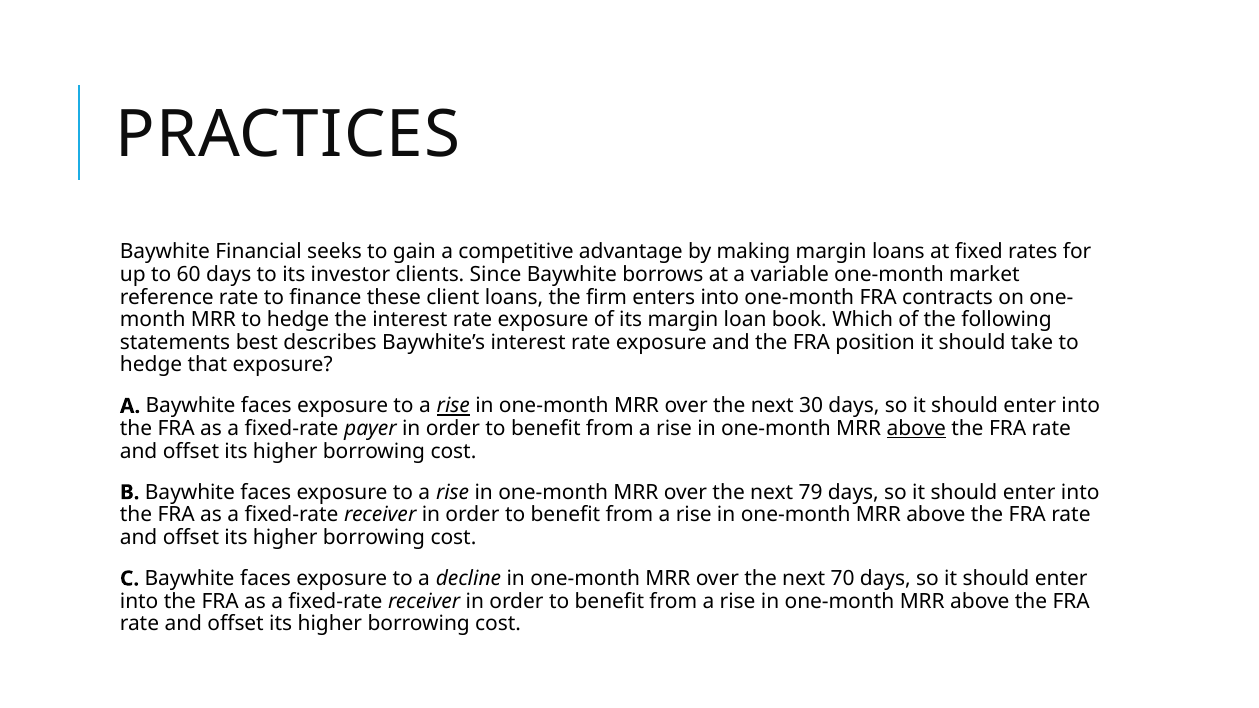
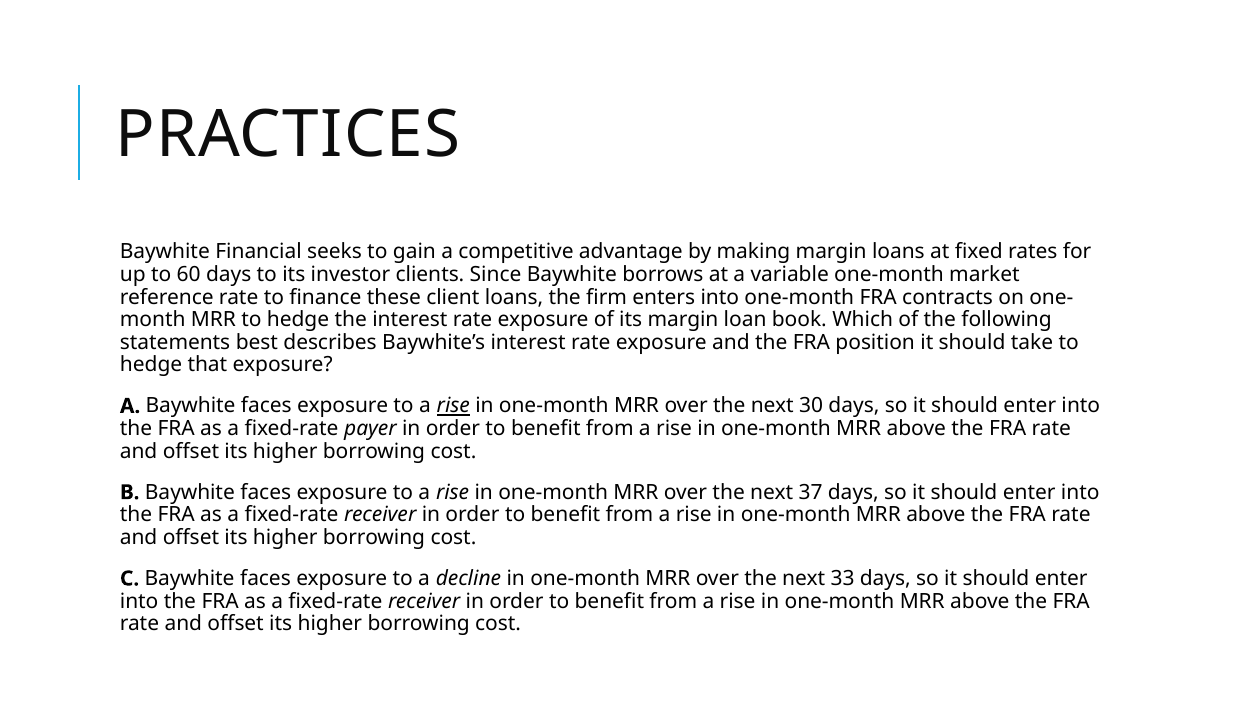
above at (916, 429) underline: present -> none
79: 79 -> 37
70: 70 -> 33
